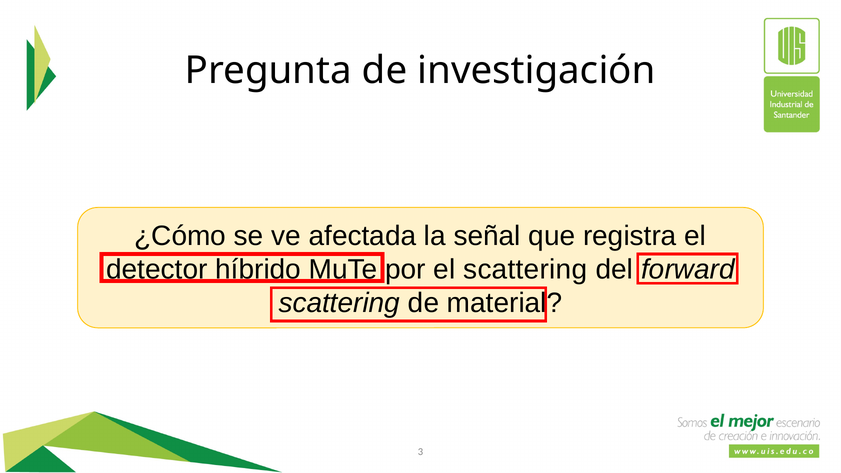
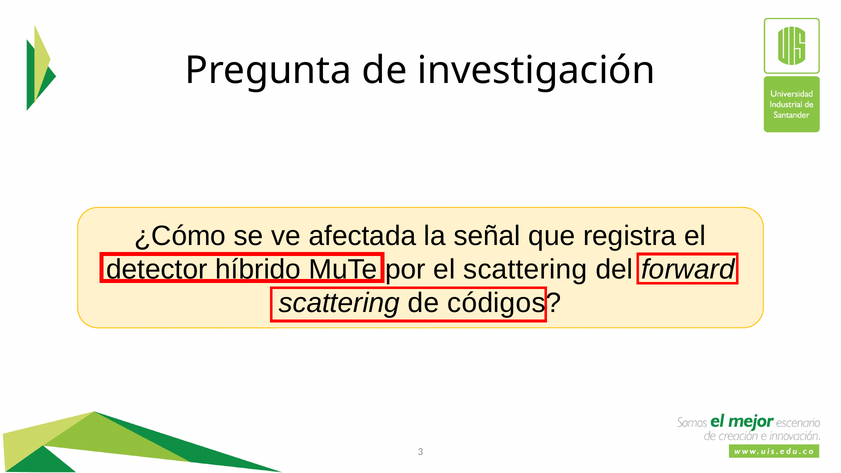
material: material -> códigos
